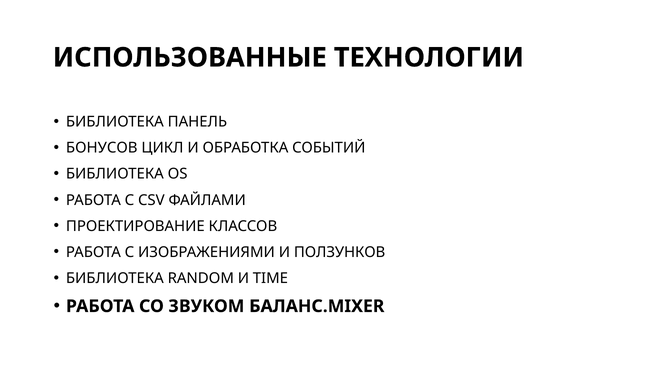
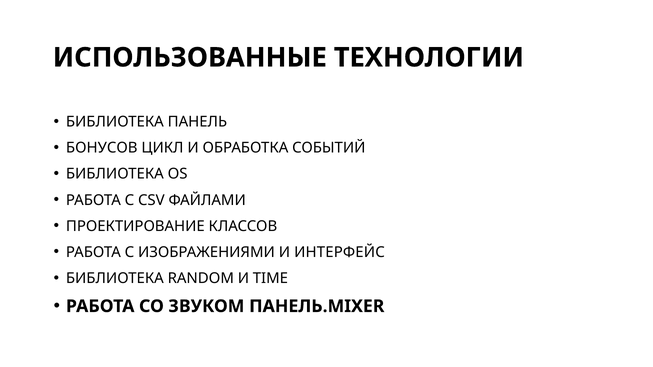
ПОЛЗУНКОВ: ПОЛЗУНКОВ -> ИНТЕРФЕЙС
БАЛАНС.MIXER: БАЛАНС.MIXER -> ПАНЕЛЬ.MIXER
